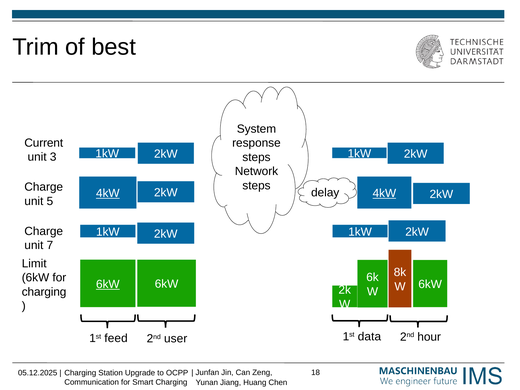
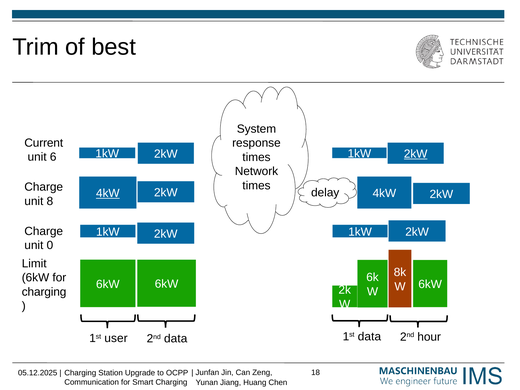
2kW at (416, 154) underline: none -> present
3: 3 -> 6
steps at (256, 157): steps -> times
steps at (256, 185): steps -> times
4kW at (384, 193) underline: present -> none
5: 5 -> 8
7: 7 -> 0
6kW at (108, 284) underline: present -> none
feed: feed -> user
2nd user: user -> data
